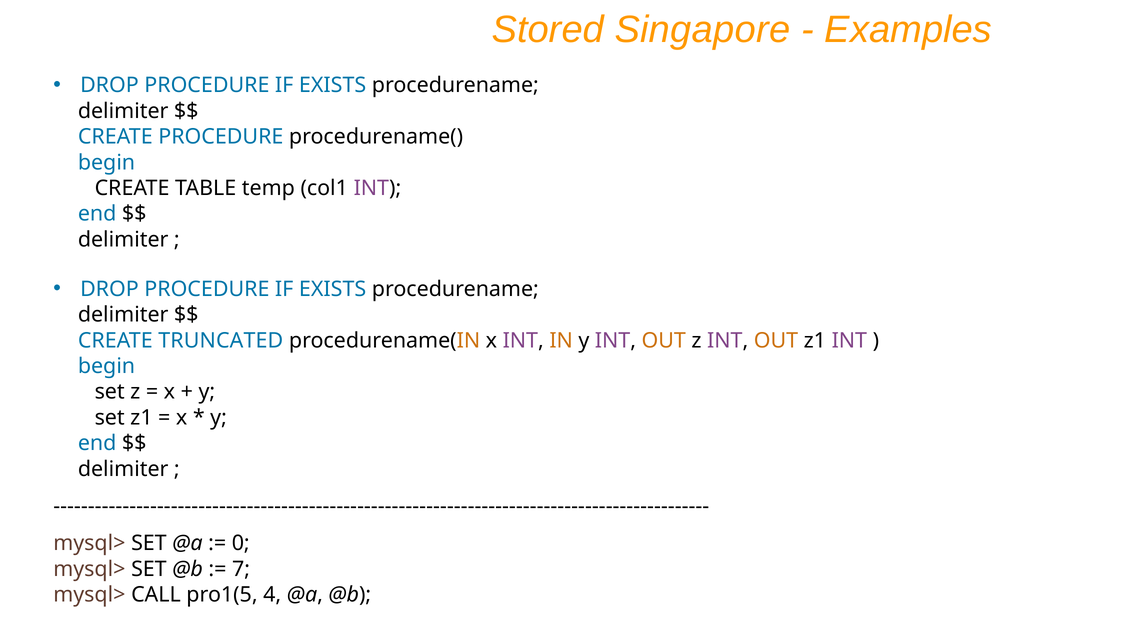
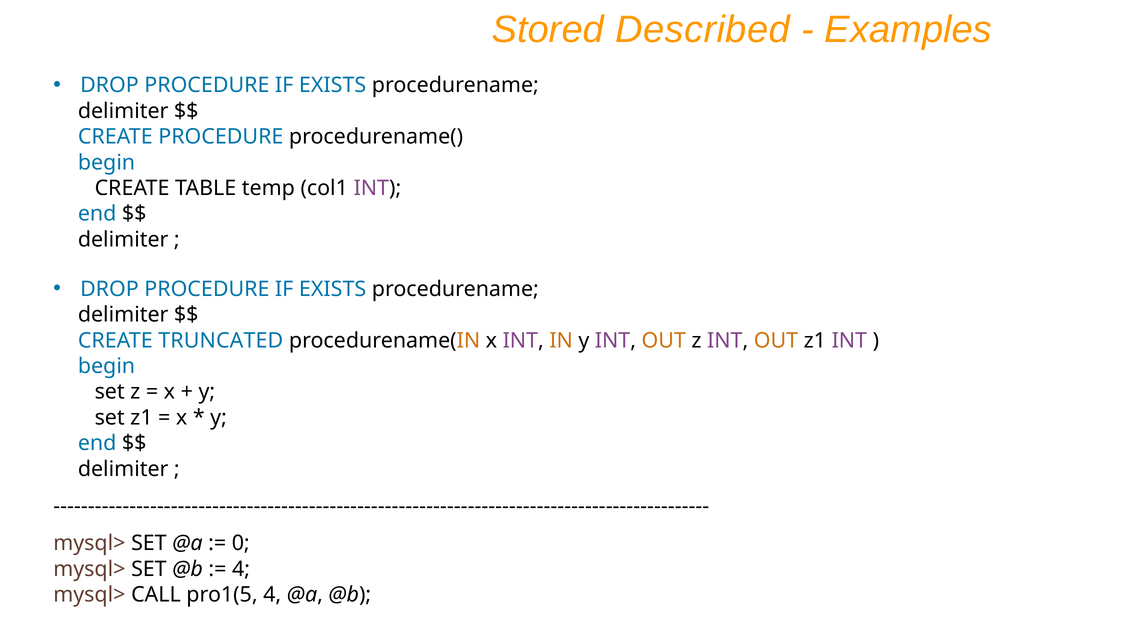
Singapore: Singapore -> Described
7 at (241, 569): 7 -> 4
